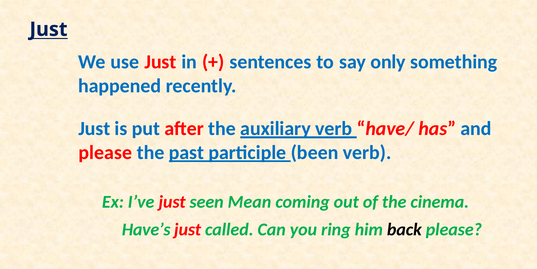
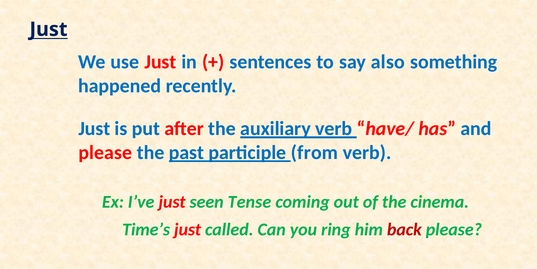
only: only -> also
been: been -> from
Mean: Mean -> Tense
Have’s: Have’s -> Time’s
back colour: black -> red
